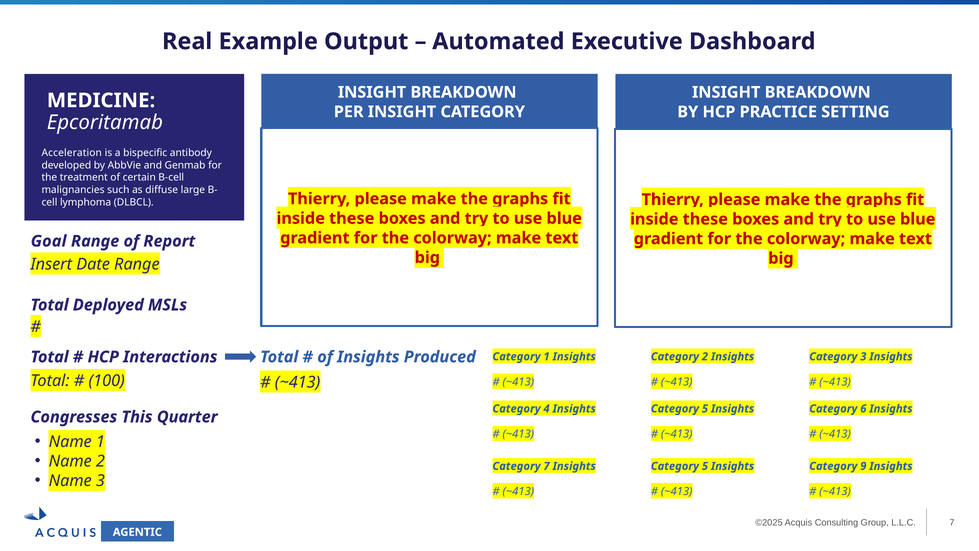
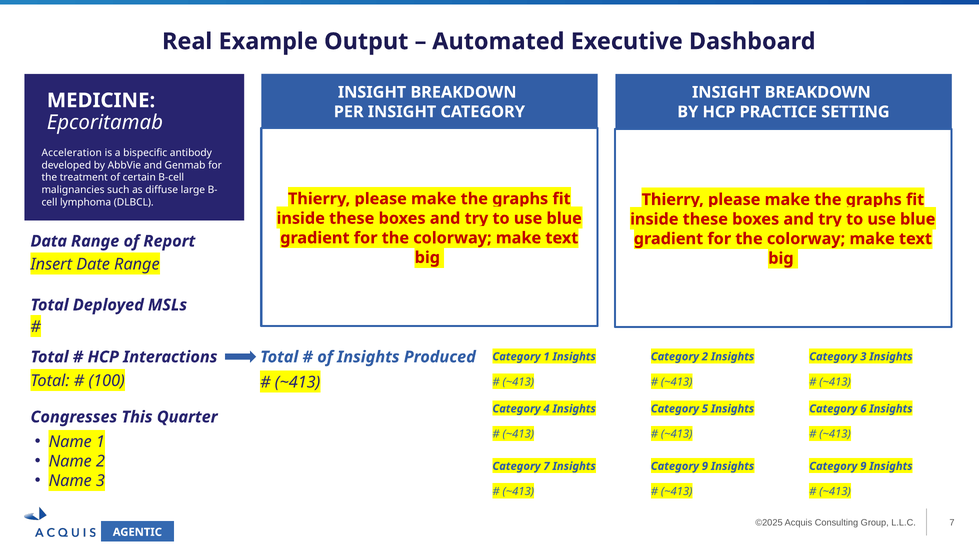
Goal: Goal -> Data
5 at (705, 466): 5 -> 9
